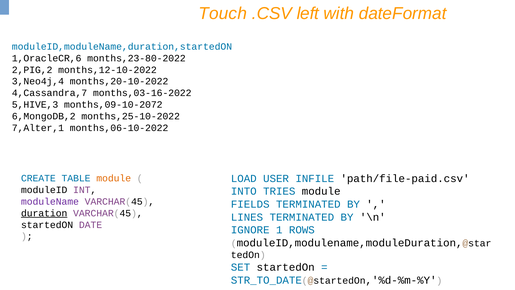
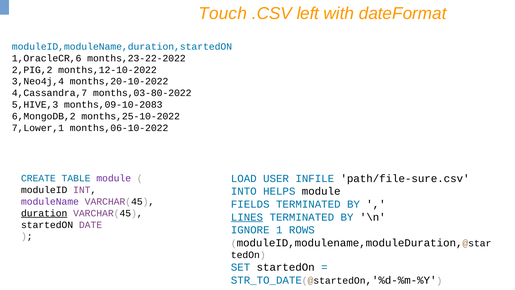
months,23-80-2022: months,23-80-2022 -> months,23-22-2022
months,03-16-2022: months,03-16-2022 -> months,03-80-2022
months,09-10-2072: months,09-10-2072 -> months,09-10-2083
7,Alter,1: 7,Alter,1 -> 7,Lower,1
path/file-paid.csv: path/file-paid.csv -> path/file-sure.csv
module at (114, 178) colour: orange -> purple
TRIES: TRIES -> HELPS
LINES underline: none -> present
